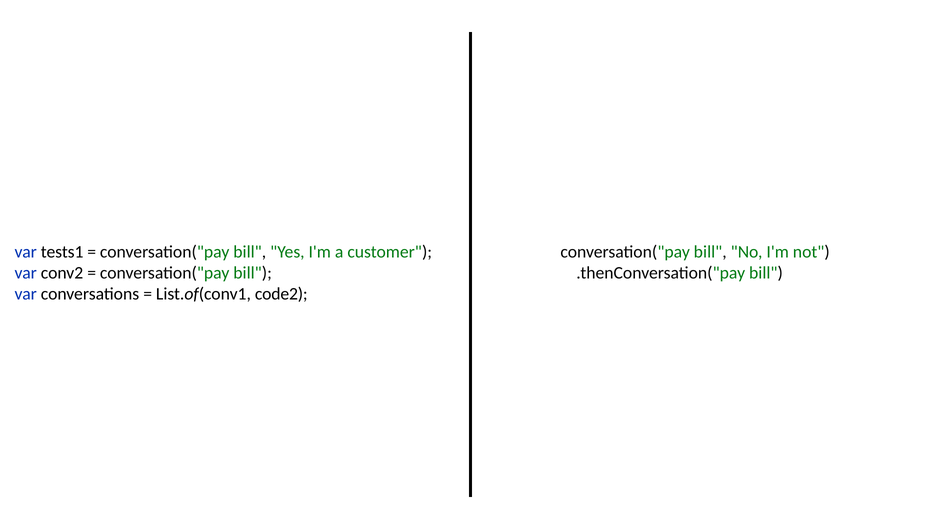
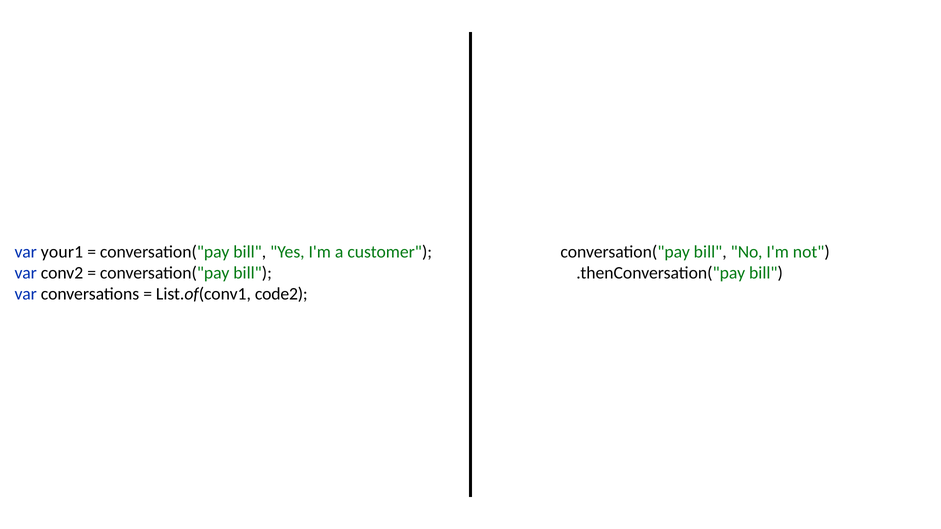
tests1: tests1 -> your1
